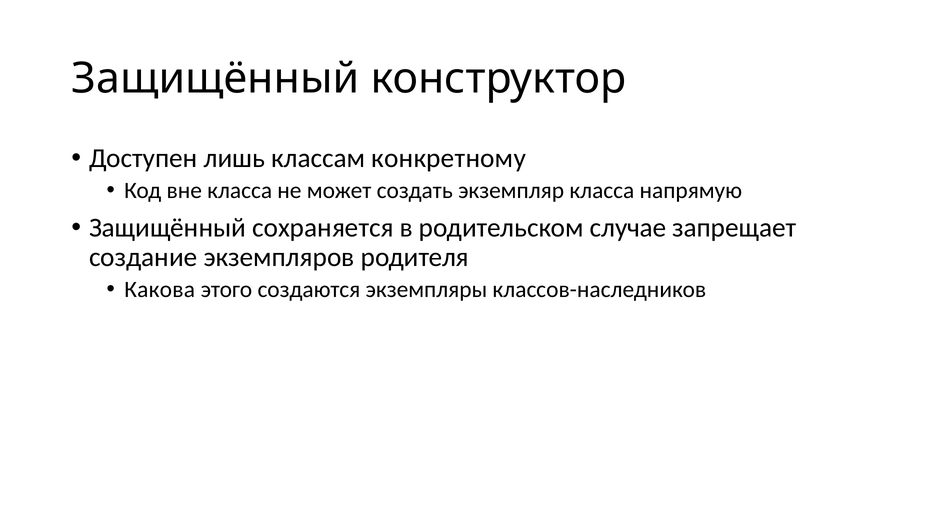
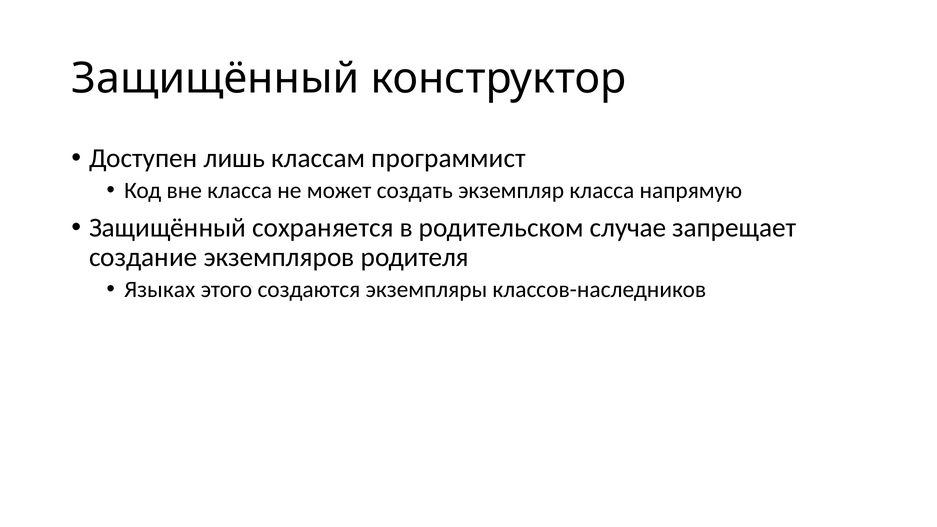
конкретному: конкретному -> программист
Какова: Какова -> Языках
